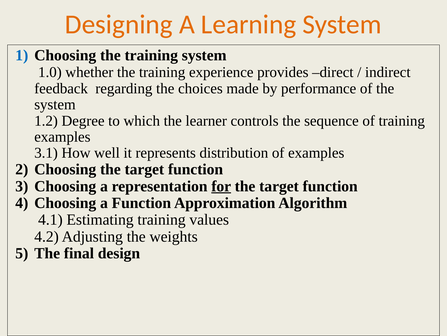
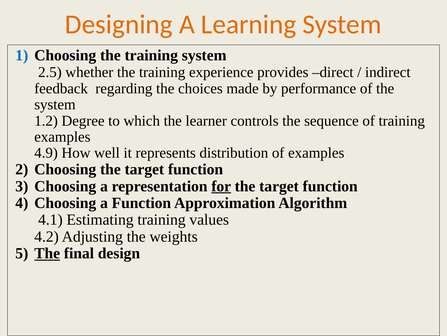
1.0: 1.0 -> 2.5
3.1: 3.1 -> 4.9
The at (47, 253) underline: none -> present
